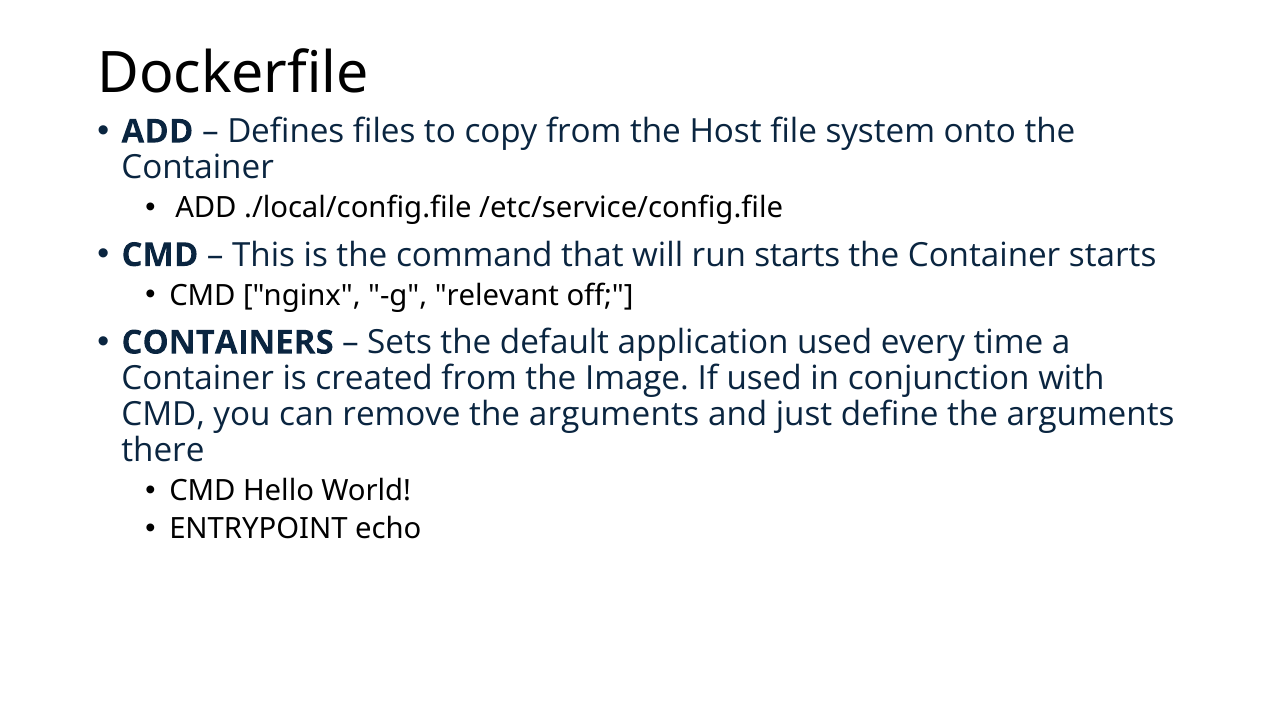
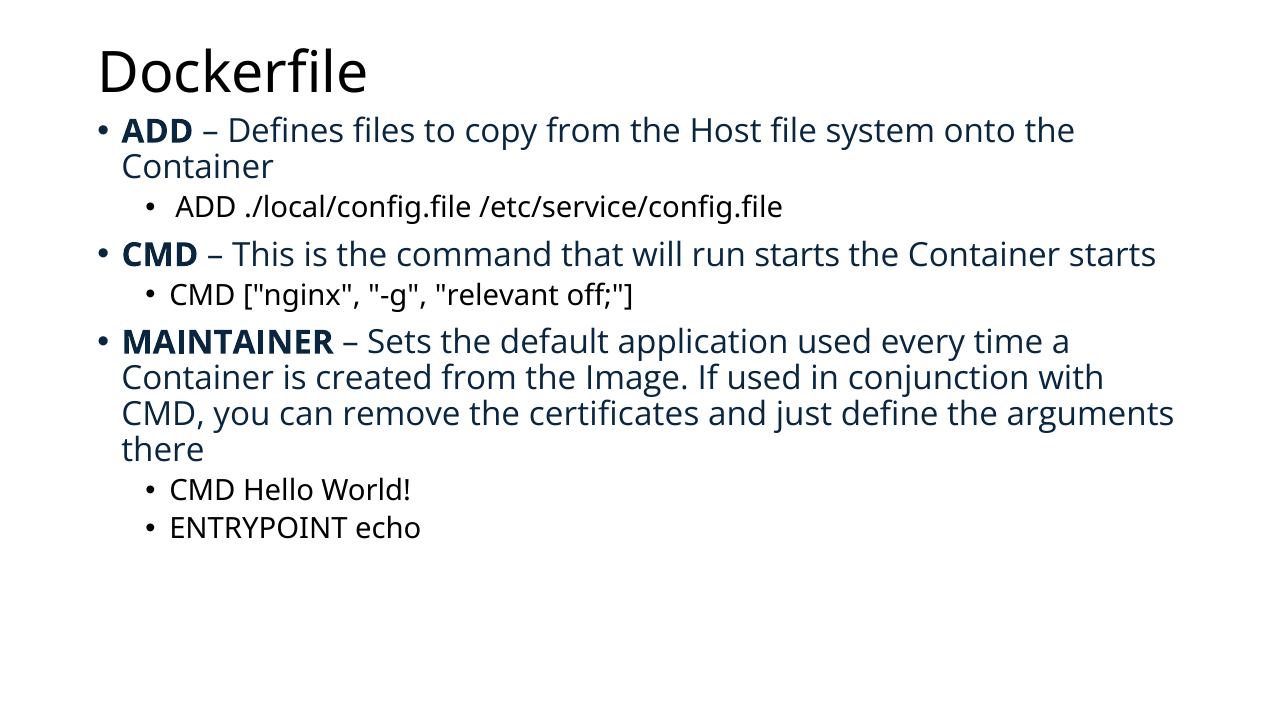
CONTAINERS: CONTAINERS -> MAINTAINER
remove the arguments: arguments -> certificates
